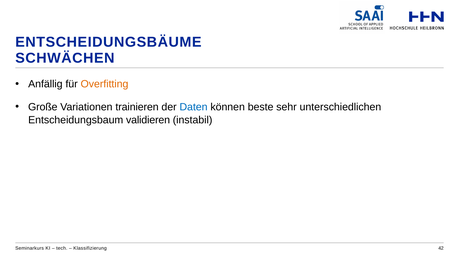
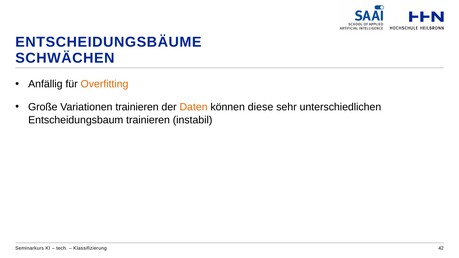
Daten colour: blue -> orange
beste: beste -> diese
Entscheidungsbaum validieren: validieren -> trainieren
